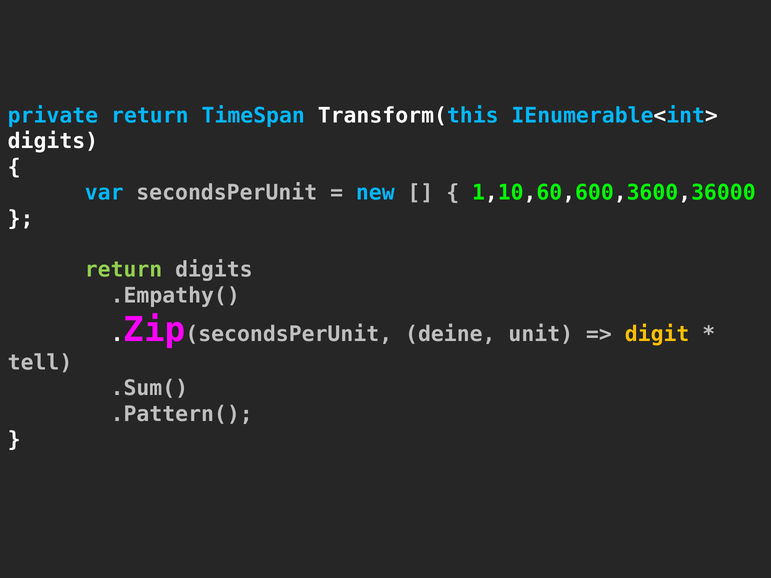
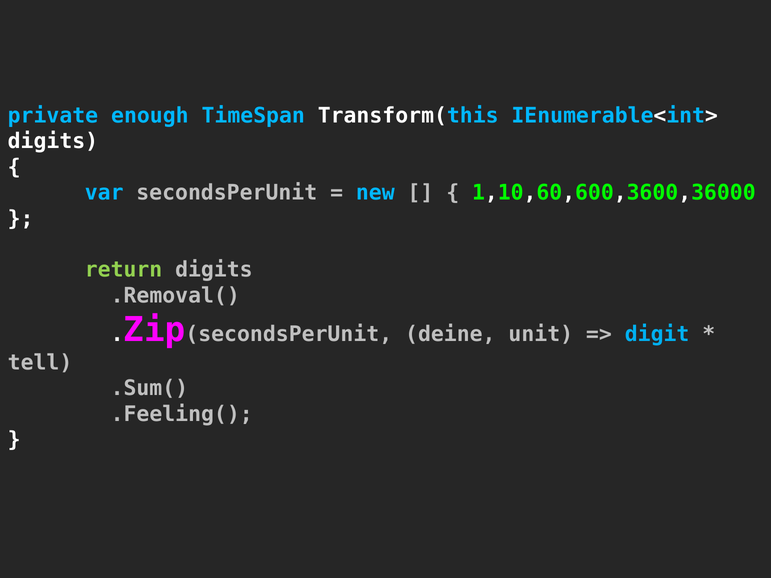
private return: return -> enough
.Empathy(: .Empathy( -> .Removal(
digit colour: yellow -> light blue
.Pattern(: .Pattern( -> .Feeling(
